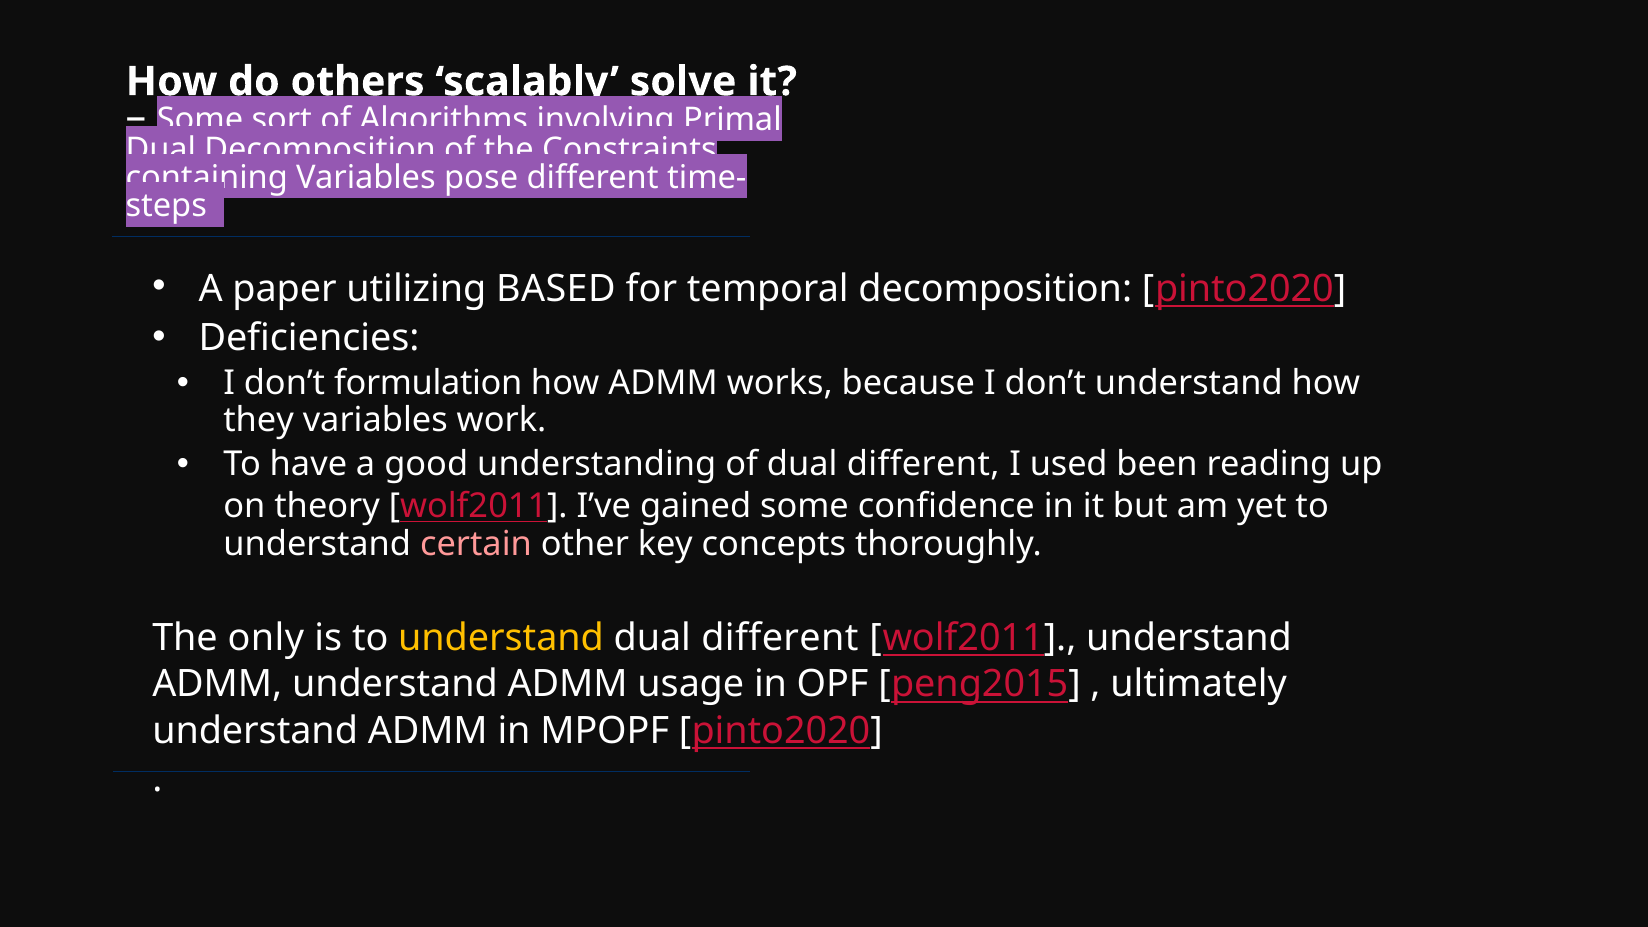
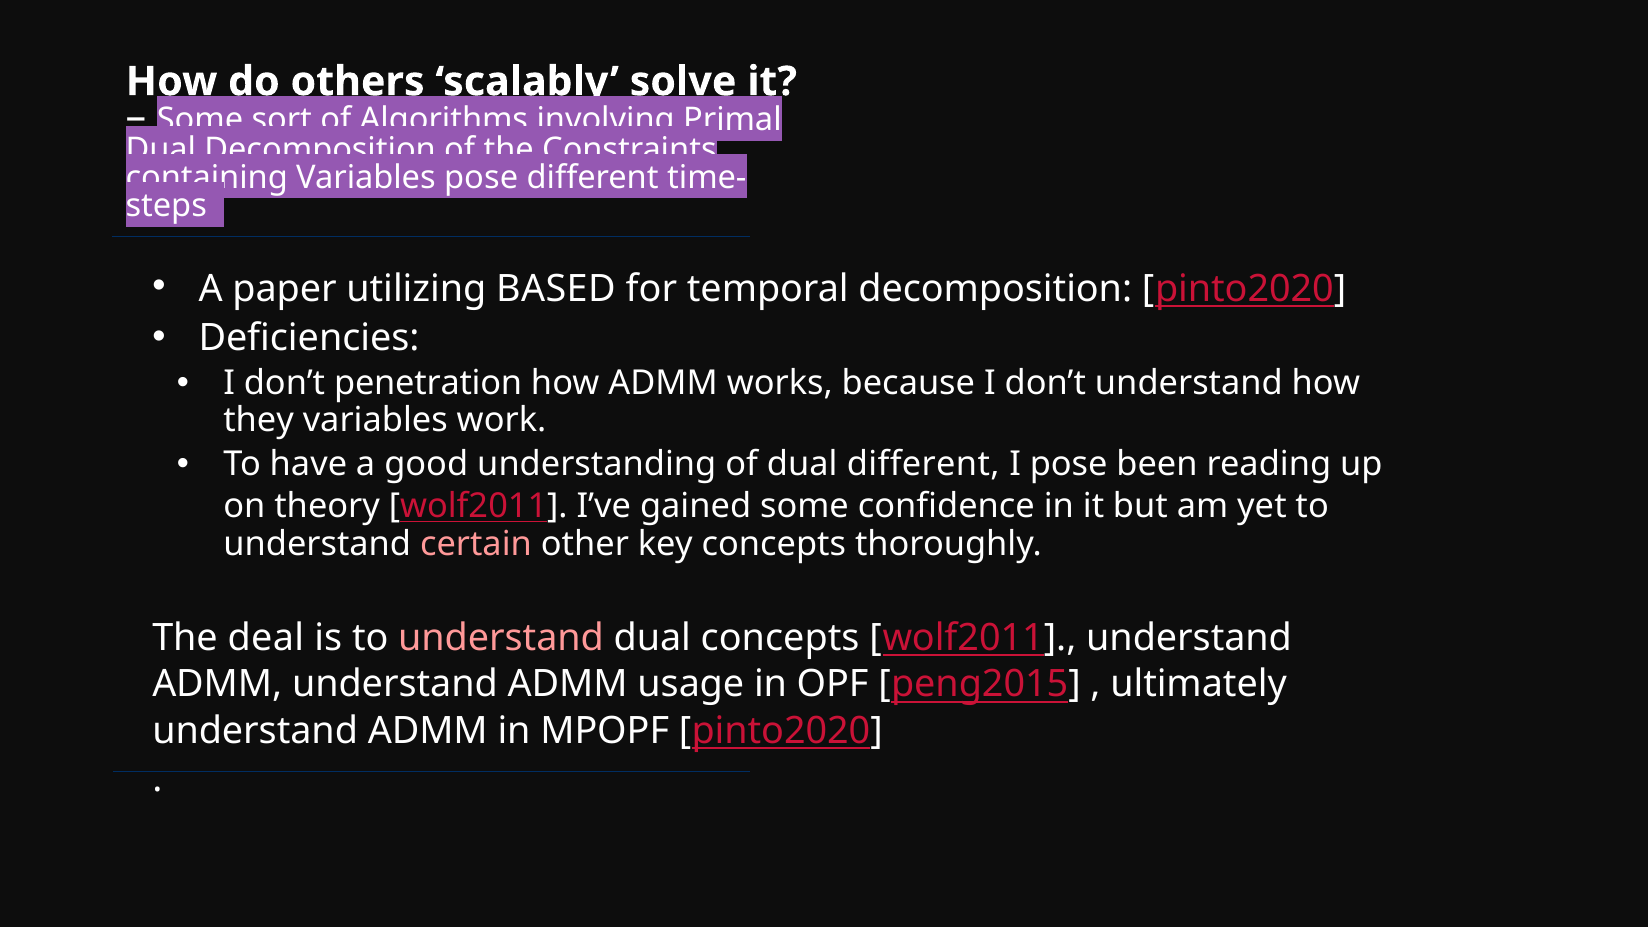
formulation: formulation -> penetration
I used: used -> pose
only: only -> deal
understand at (501, 638) colour: yellow -> pink
different at (780, 638): different -> concepts
